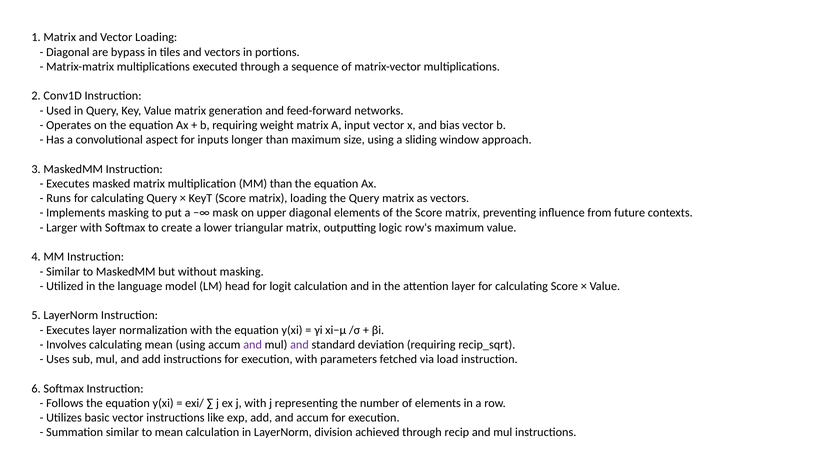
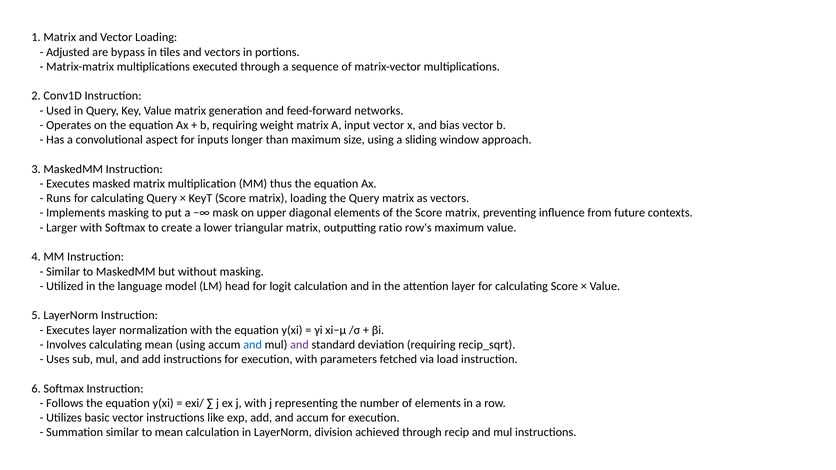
Diagonal at (68, 52): Diagonal -> Adjusted
MM than: than -> thus
logic: logic -> ratio
and at (253, 345) colour: purple -> blue
